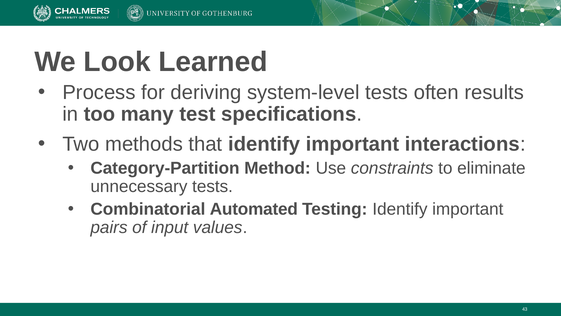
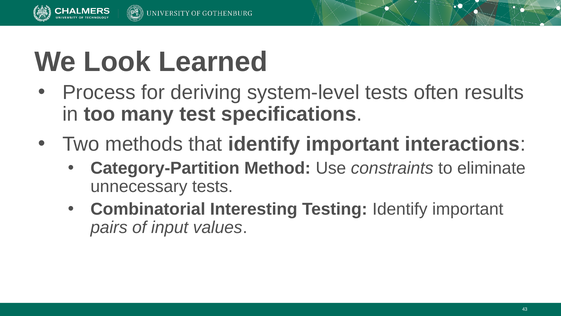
Automated: Automated -> Interesting
